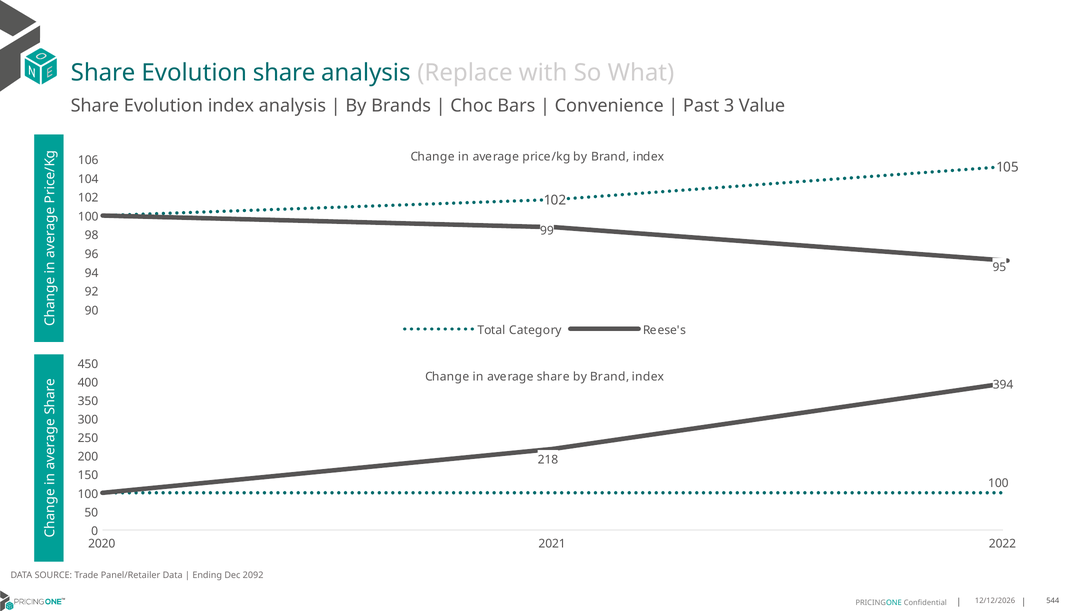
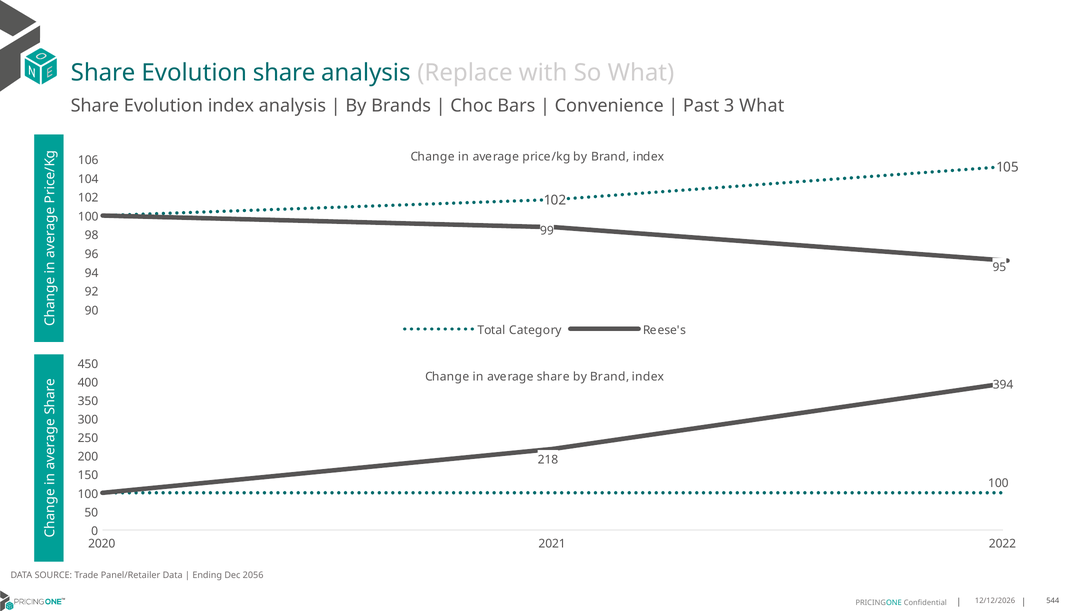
3 Value: Value -> What
2092: 2092 -> 2056
